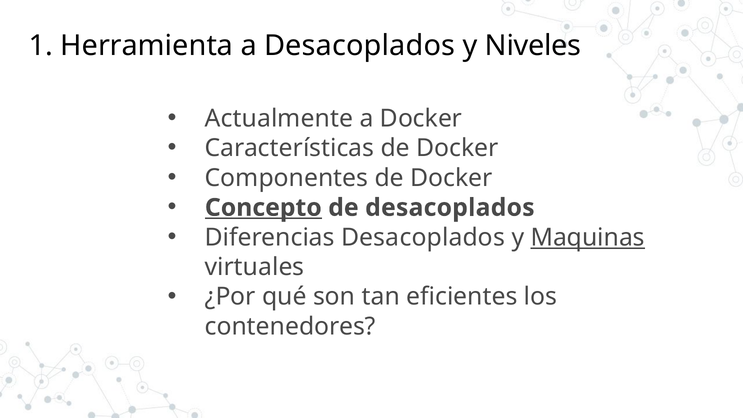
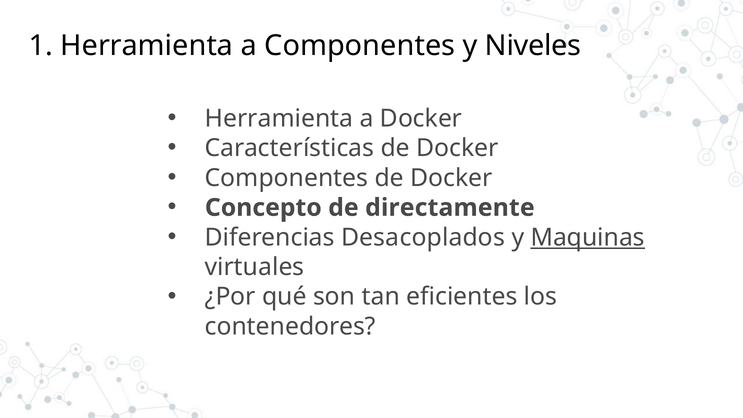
a Desacoplados: Desacoplados -> Componentes
Actualmente at (279, 118): Actualmente -> Herramienta
Concepto underline: present -> none
de desacoplados: desacoplados -> directamente
